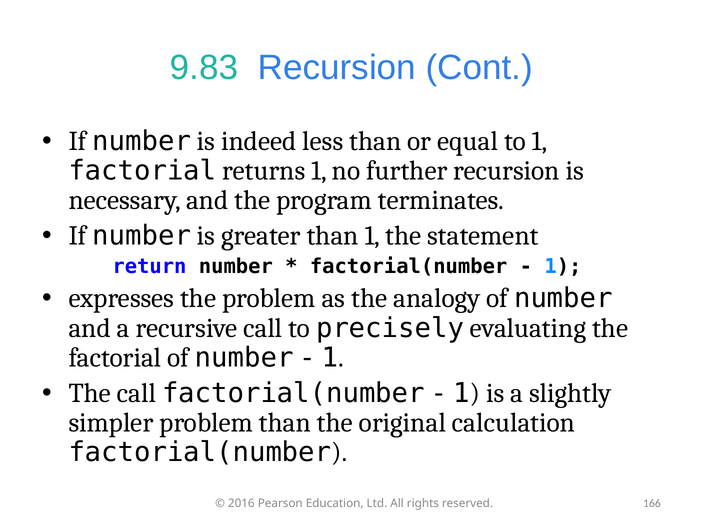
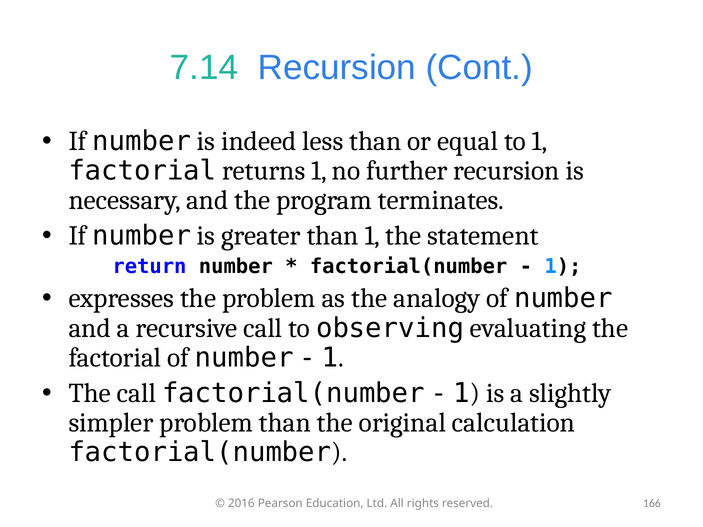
9.83: 9.83 -> 7.14
precisely: precisely -> observing
